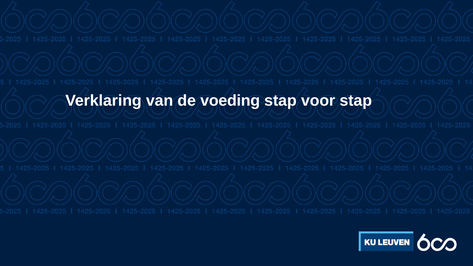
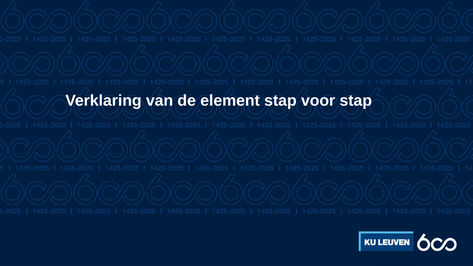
voeding: voeding -> element
